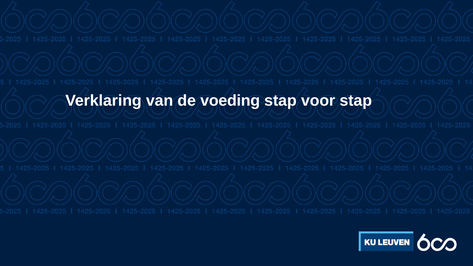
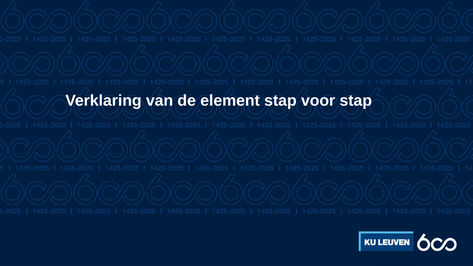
voeding: voeding -> element
